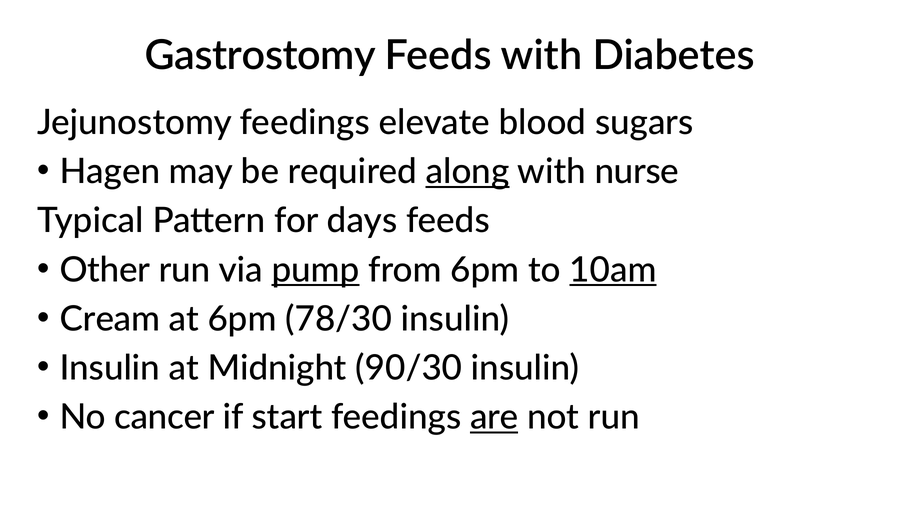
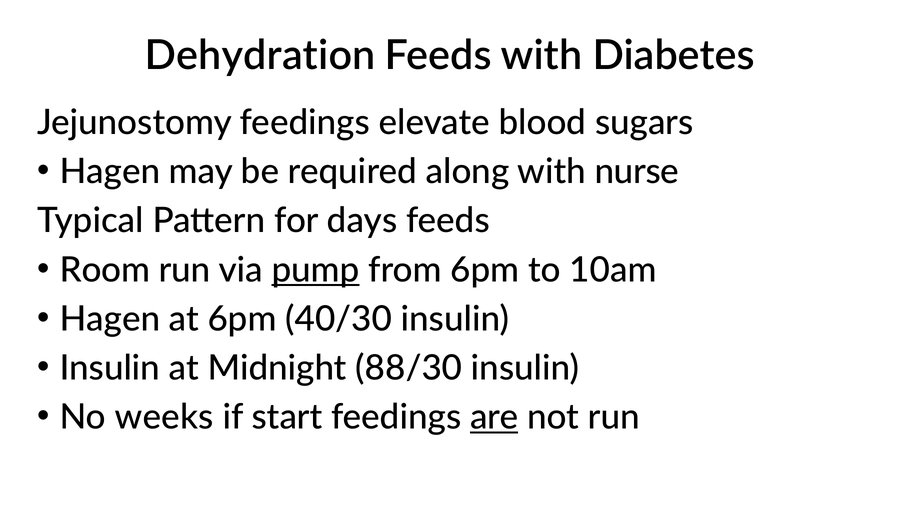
Gastrostomy: Gastrostomy -> Dehydration
along underline: present -> none
Other: Other -> Room
10am underline: present -> none
Cream at (110, 319): Cream -> Hagen
78/30: 78/30 -> 40/30
90/30: 90/30 -> 88/30
cancer: cancer -> weeks
